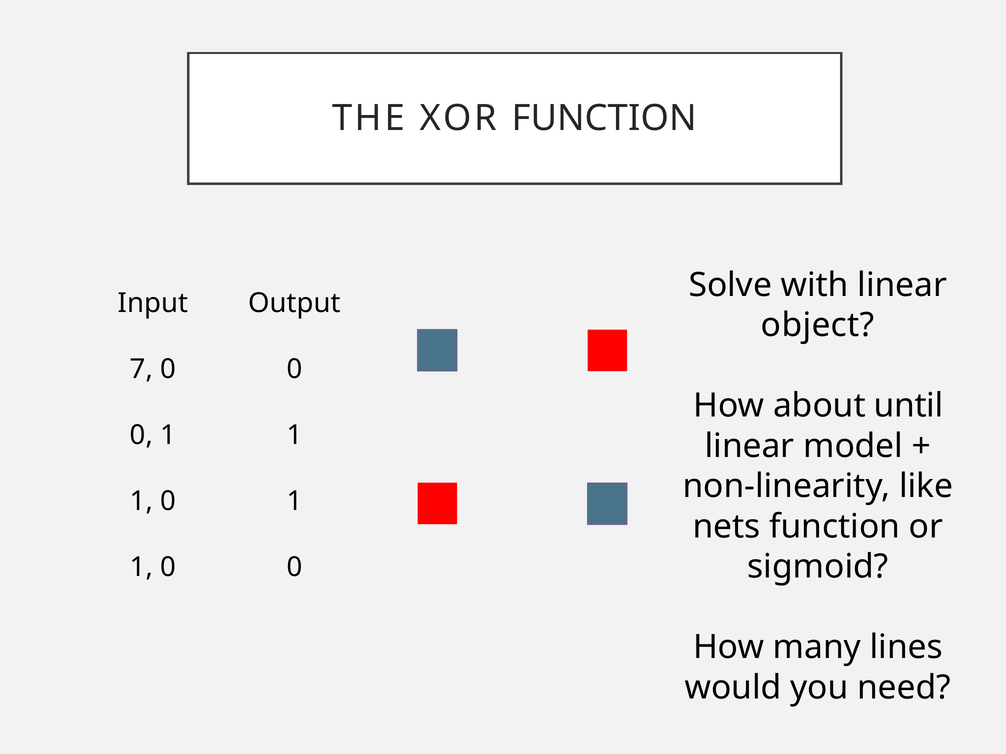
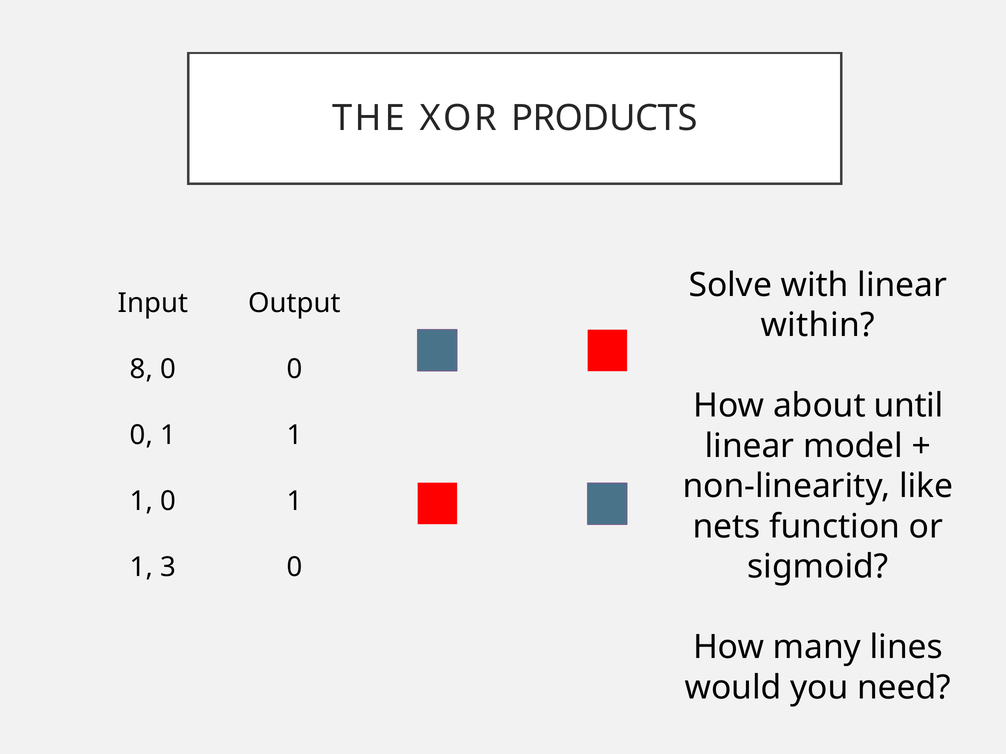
XOR FUNCTION: FUNCTION -> PRODUCTS
object: object -> within
7: 7 -> 8
0 at (168, 567): 0 -> 3
